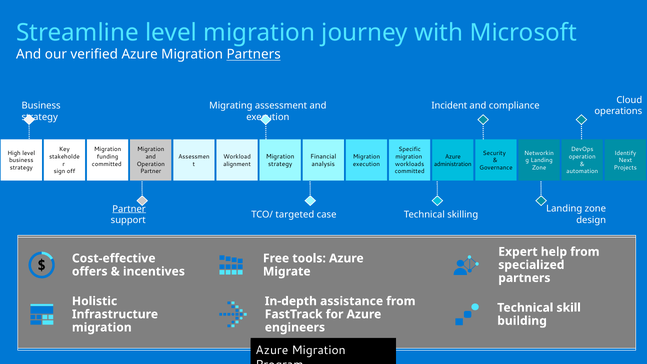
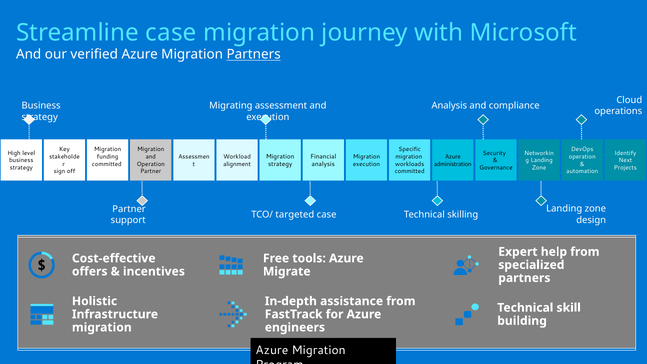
Streamline level: level -> case
Incident at (449, 106): Incident -> Analysis
Partner at (129, 209) underline: present -> none
